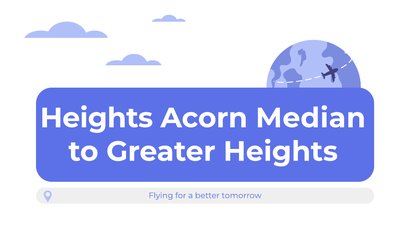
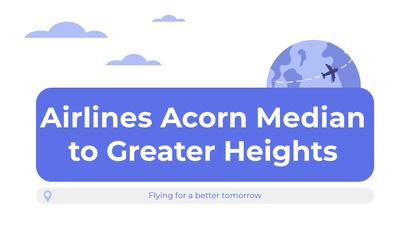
Heights at (97, 118): Heights -> Airlines
